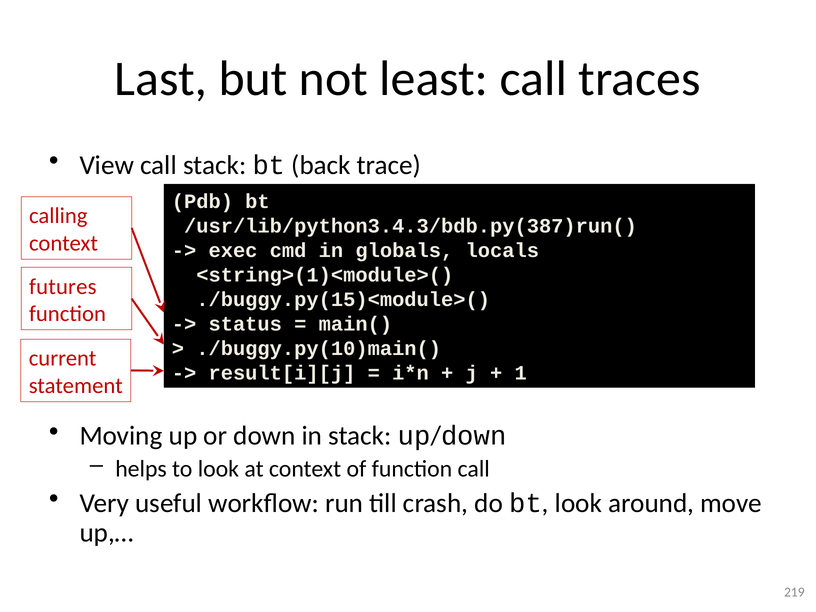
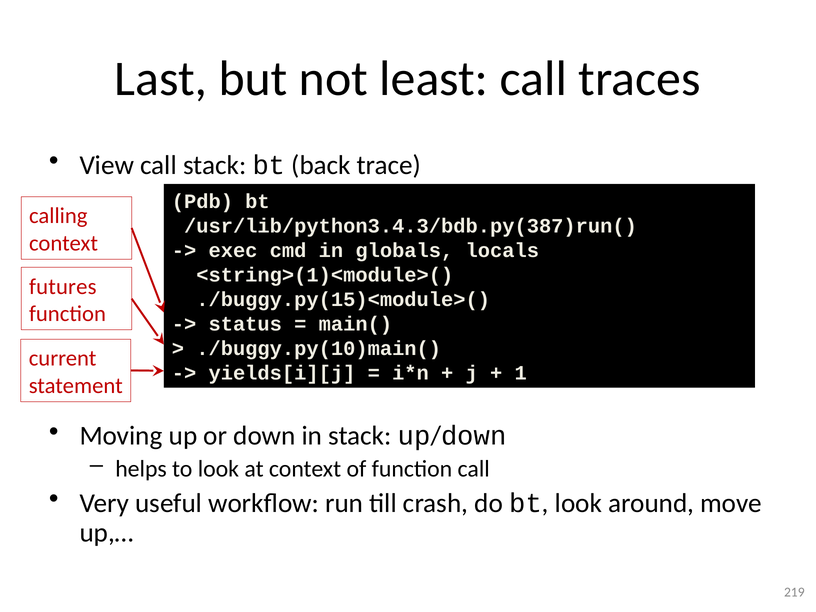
result[i][j: result[i][j -> yields[i][j
